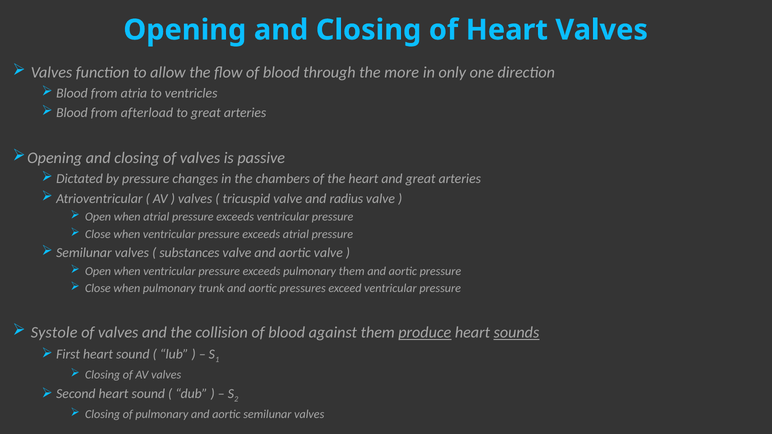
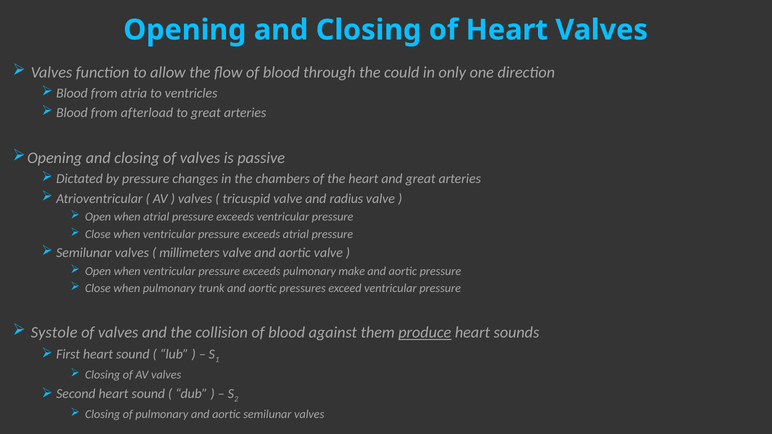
more: more -> could
substances: substances -> millimeters
pulmonary them: them -> make
sounds underline: present -> none
